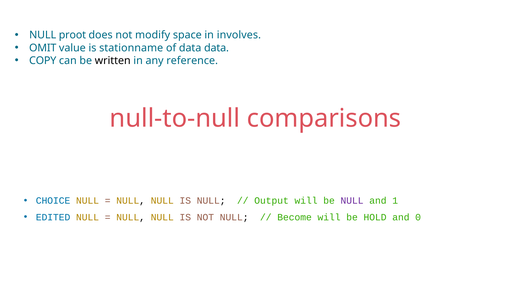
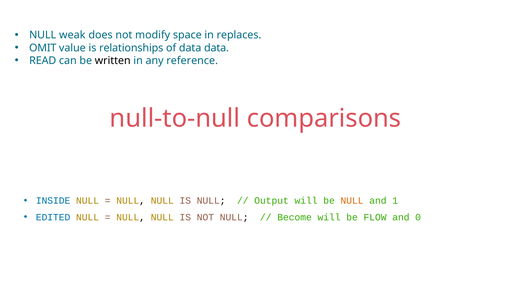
proot: proot -> weak
involves: involves -> replaces
stationname: stationname -> relationships
COPY: COPY -> READ
CHOICE: CHOICE -> INSIDE
NULL at (352, 200) colour: purple -> orange
HOLD: HOLD -> FLOW
